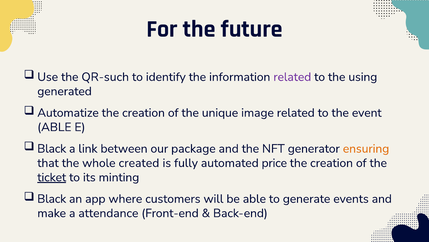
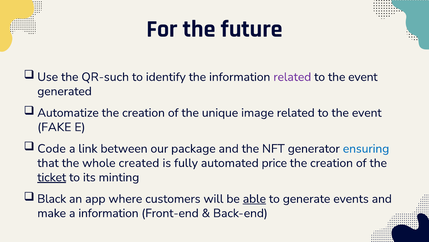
using at (363, 77): using -> event
ABLE at (54, 127): ABLE -> FAKE
Black at (52, 148): Black -> Code
ensuring colour: orange -> blue
able at (254, 198) underline: none -> present
a attendance: attendance -> information
